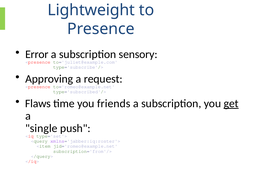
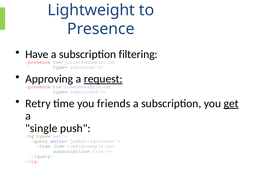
Error: Error -> Have
sensory: sensory -> filtering
request underline: none -> present
Flaws: Flaws -> Retry
